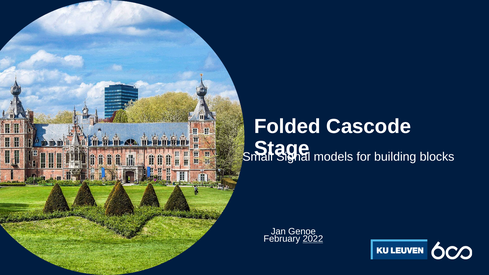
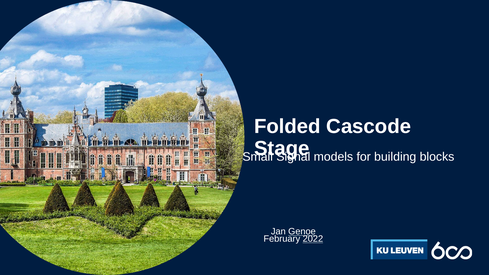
Genoe underline: none -> present
